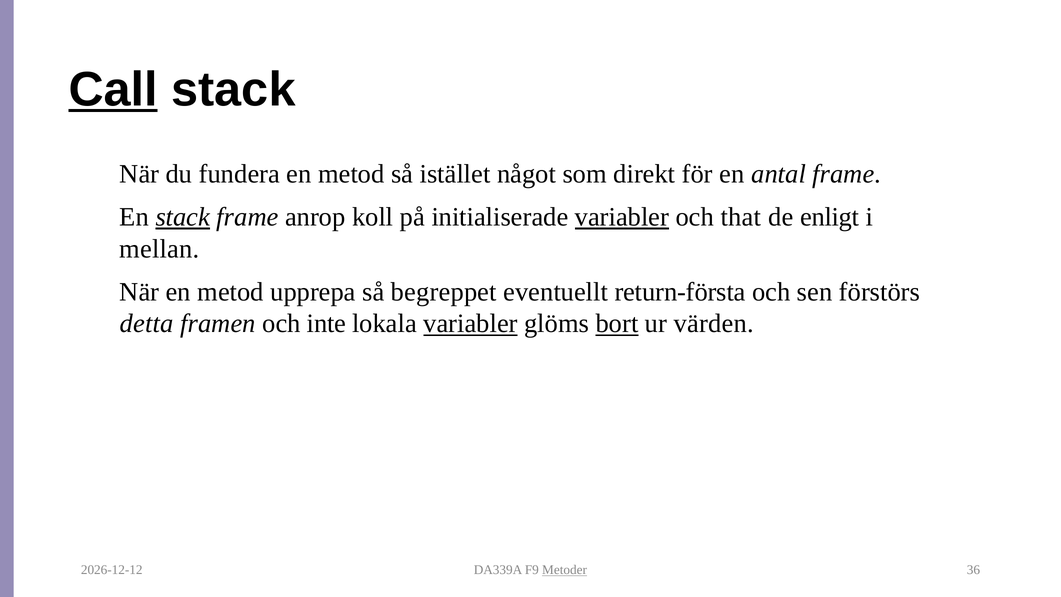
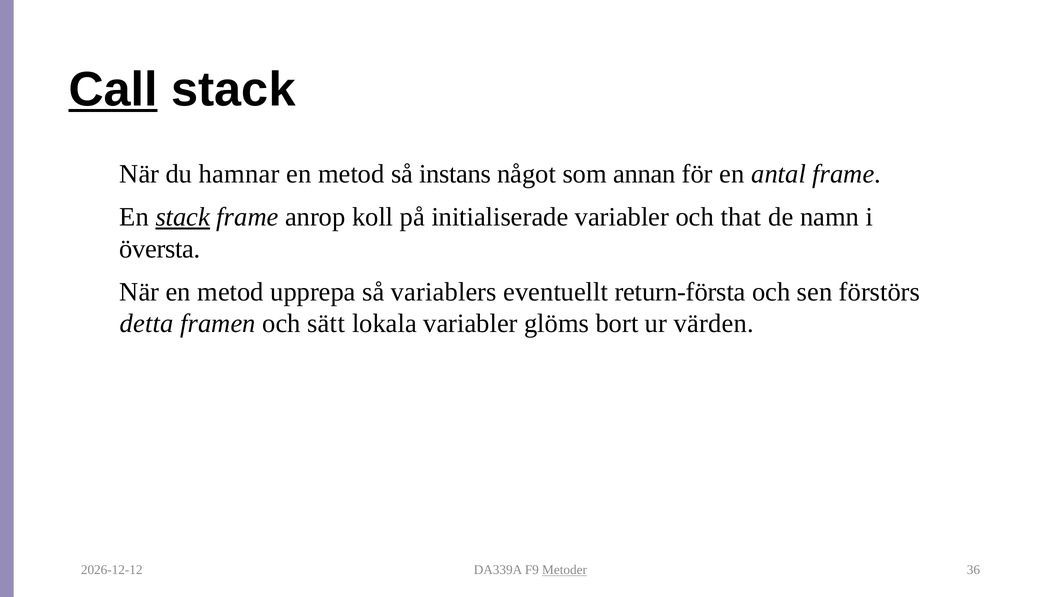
fundera: fundera -> hamnar
istället: istället -> instans
direkt: direkt -> annan
variabler at (622, 217) underline: present -> none
enligt: enligt -> namn
mellan: mellan -> översta
begreppet: begreppet -> variablers
inte: inte -> sätt
variabler at (471, 324) underline: present -> none
bort underline: present -> none
